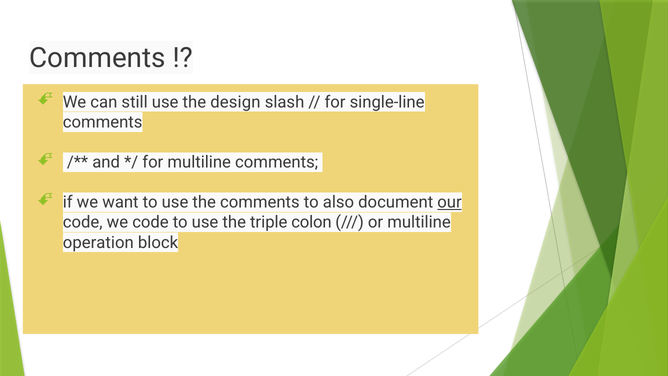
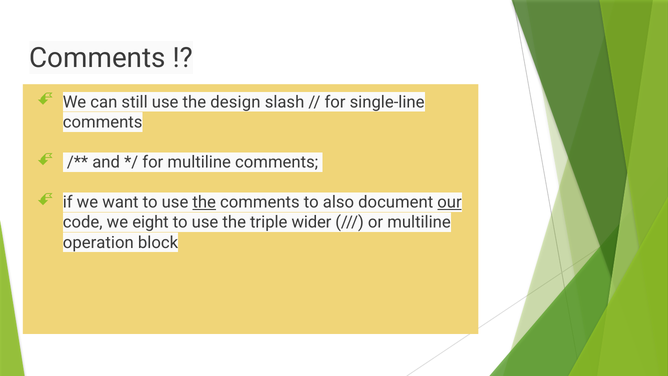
the at (204, 202) underline: none -> present
we code: code -> eight
colon: colon -> wider
